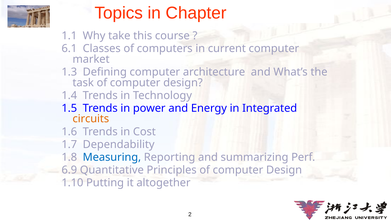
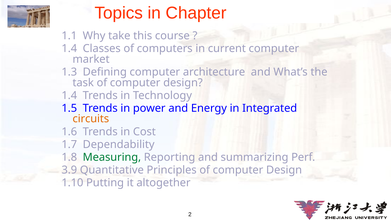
6.1 at (69, 48): 6.1 -> 1.4
Measuring colour: blue -> green
6.9: 6.9 -> 3.9
